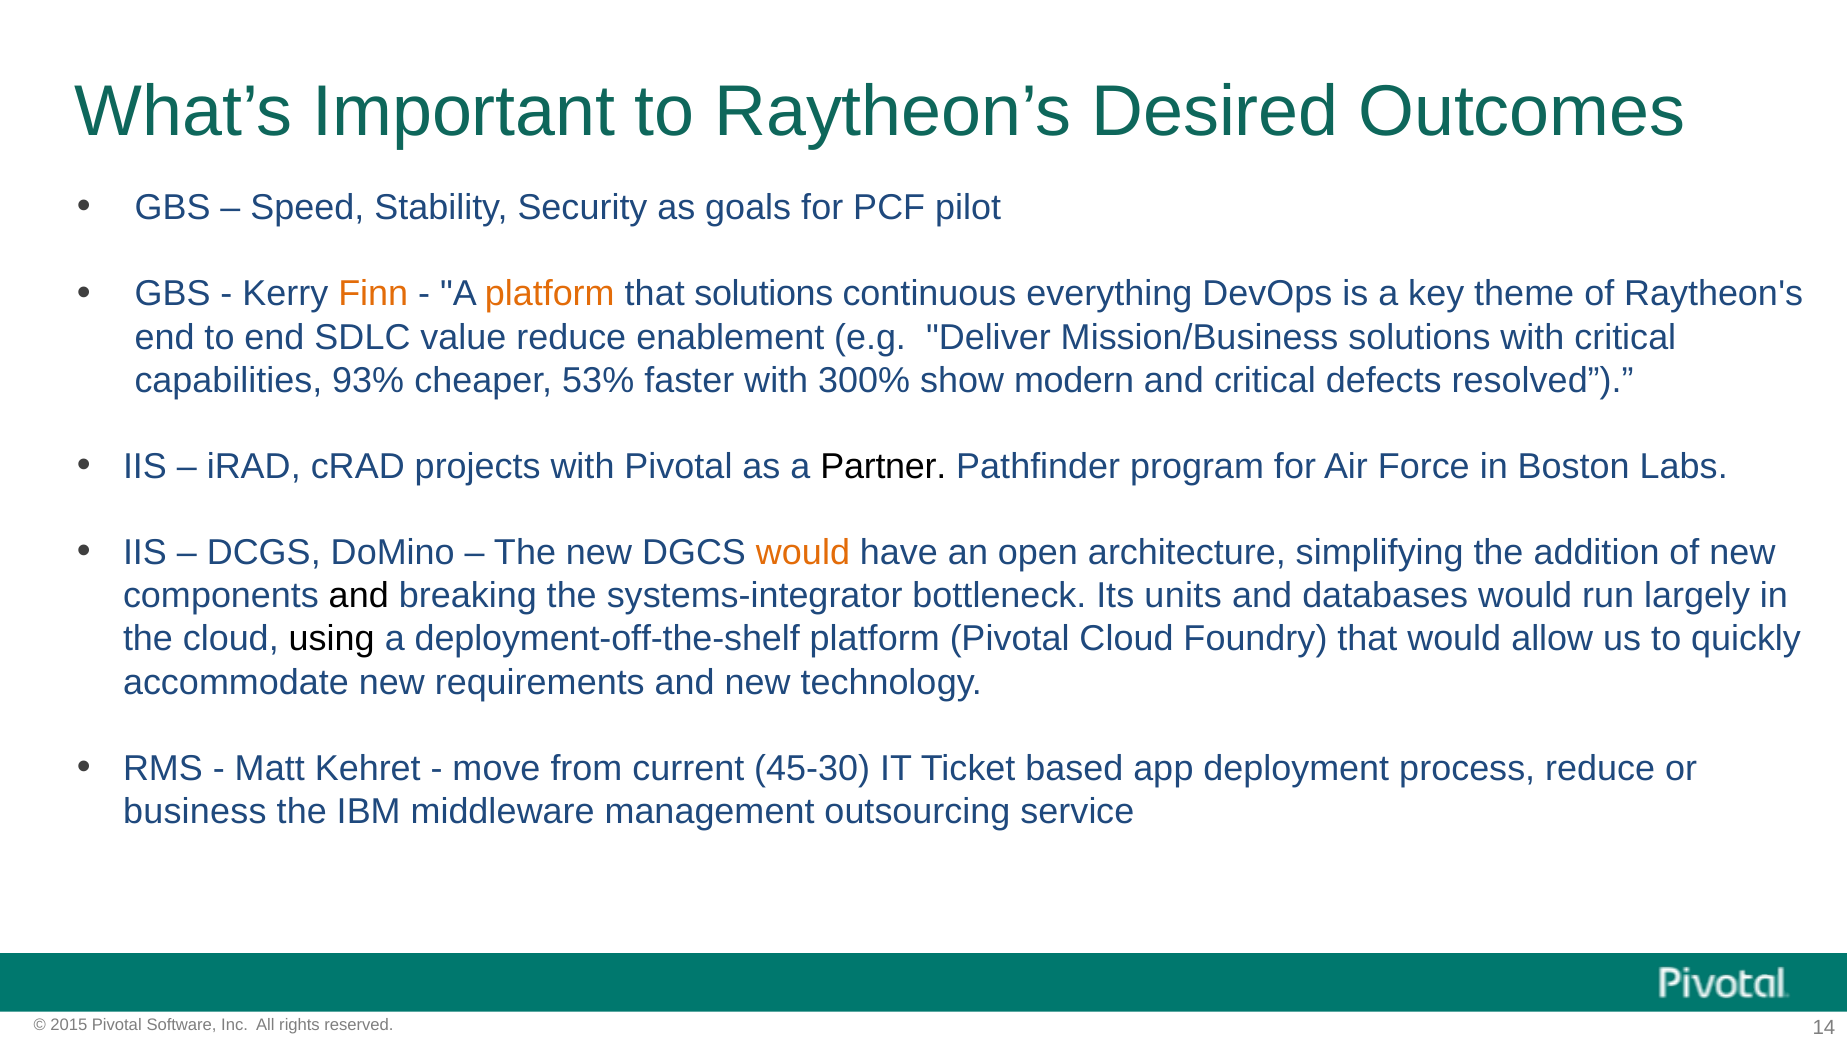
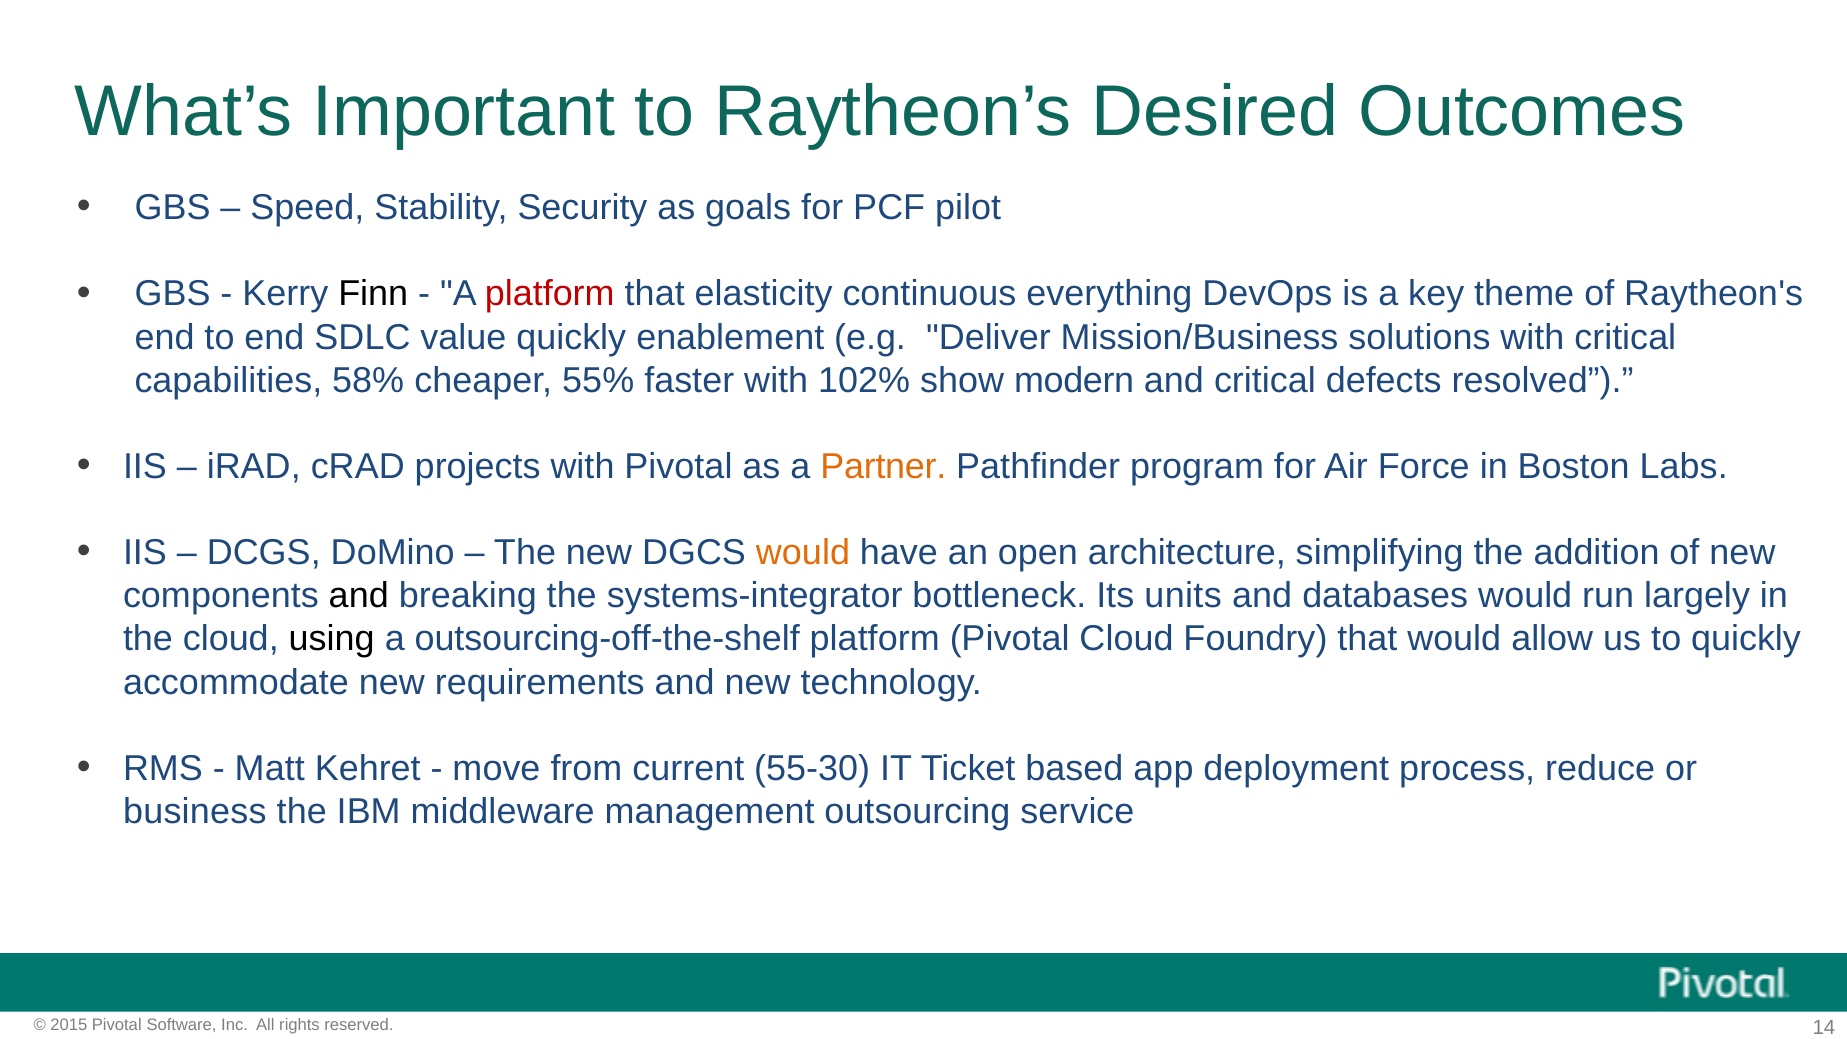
Finn colour: orange -> black
platform at (550, 294) colour: orange -> red
that solutions: solutions -> elasticity
value reduce: reduce -> quickly
93%: 93% -> 58%
53%: 53% -> 55%
300%: 300% -> 102%
Partner colour: black -> orange
deployment-off-the-shelf: deployment-off-the-shelf -> outsourcing-off-the-shelf
45-30: 45-30 -> 55-30
